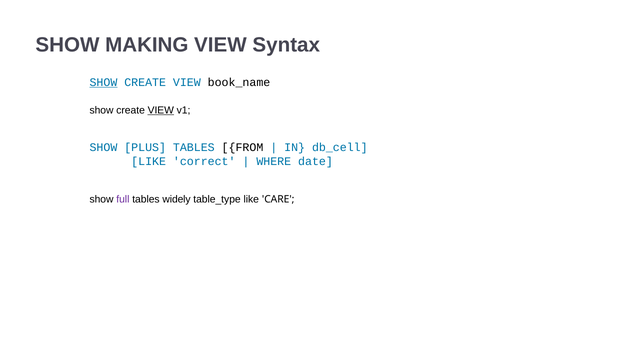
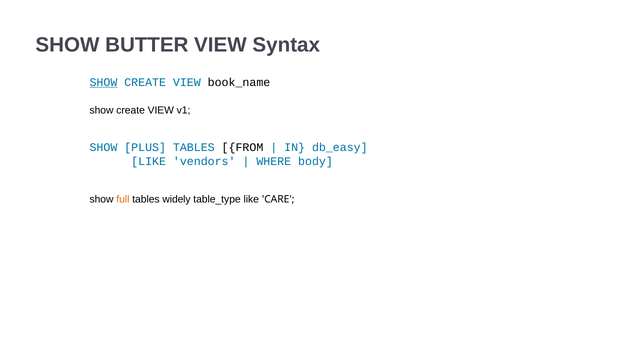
MAKING: MAKING -> BUTTER
VIEW at (161, 110) underline: present -> none
db_cell: db_cell -> db_easy
correct: correct -> vendors
date: date -> body
full colour: purple -> orange
